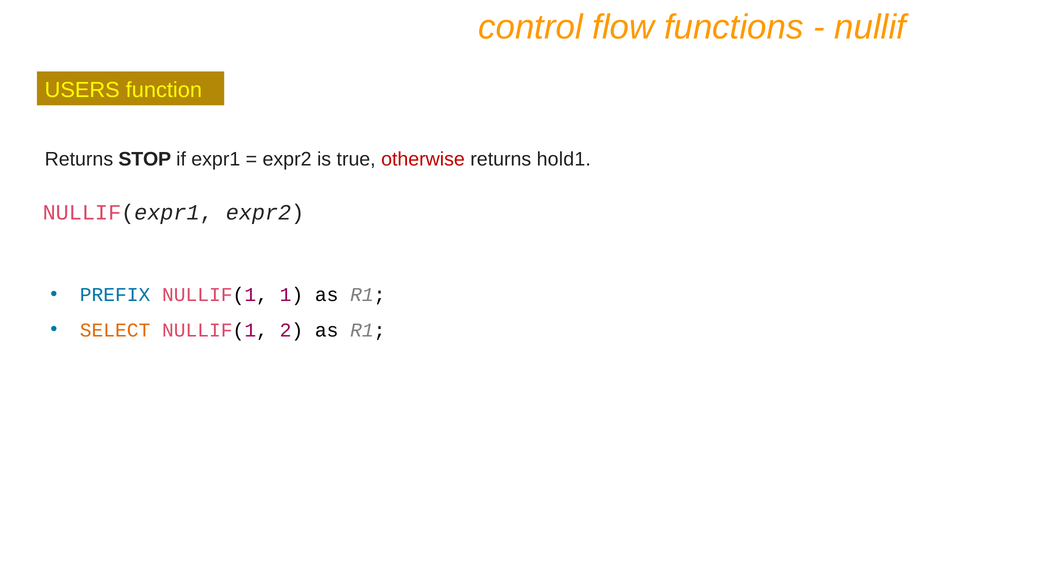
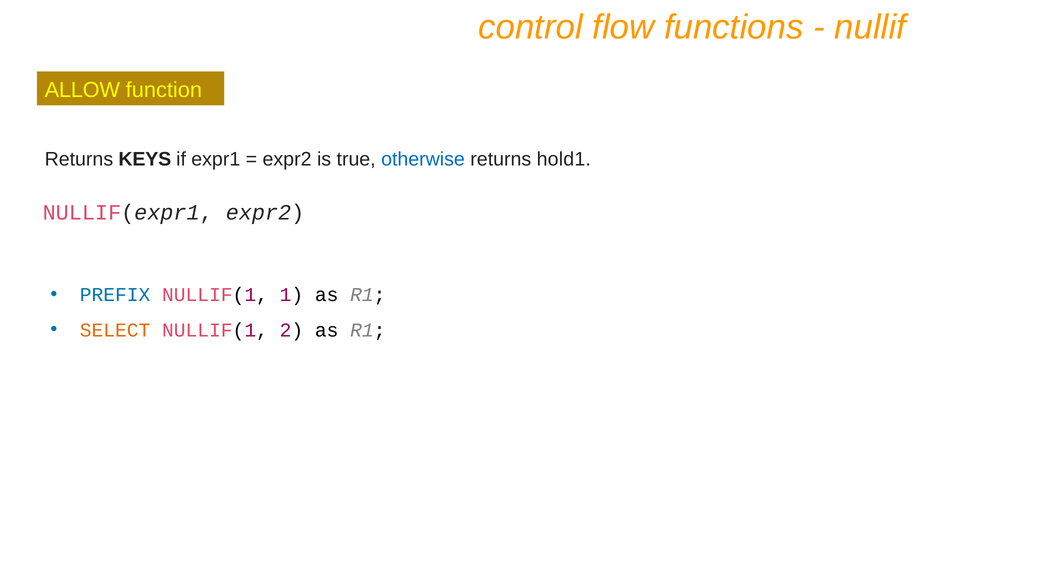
USERS: USERS -> ALLOW
STOP: STOP -> KEYS
otherwise colour: red -> blue
